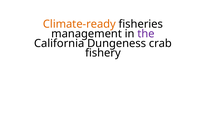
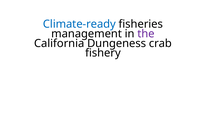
Climate-ready colour: orange -> blue
